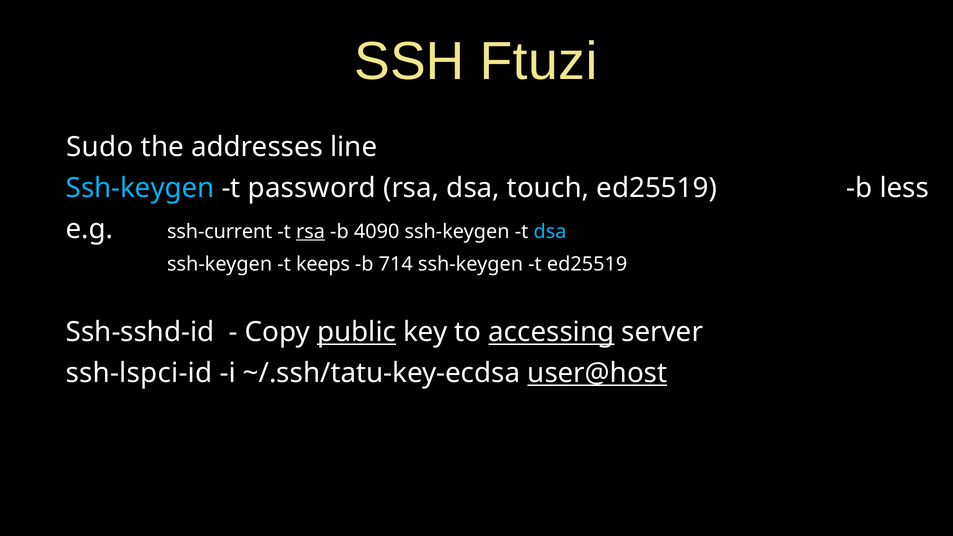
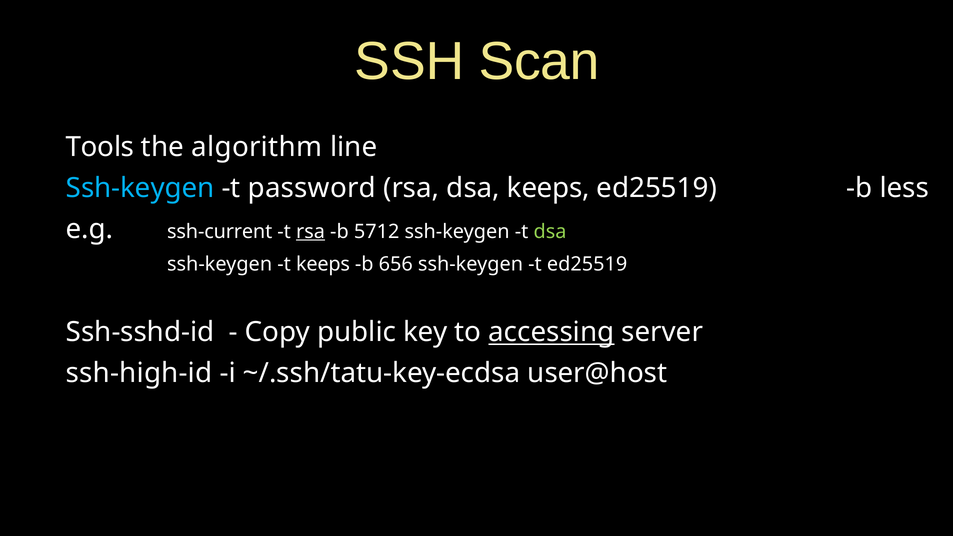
Ftuzi: Ftuzi -> Scan
Sudo: Sudo -> Tools
addresses: addresses -> algorithm
dsa touch: touch -> keeps
4090: 4090 -> 5712
dsa at (550, 232) colour: light blue -> light green
714: 714 -> 656
public underline: present -> none
ssh-lspci-id: ssh-lspci-id -> ssh-high-id
user@host underline: present -> none
